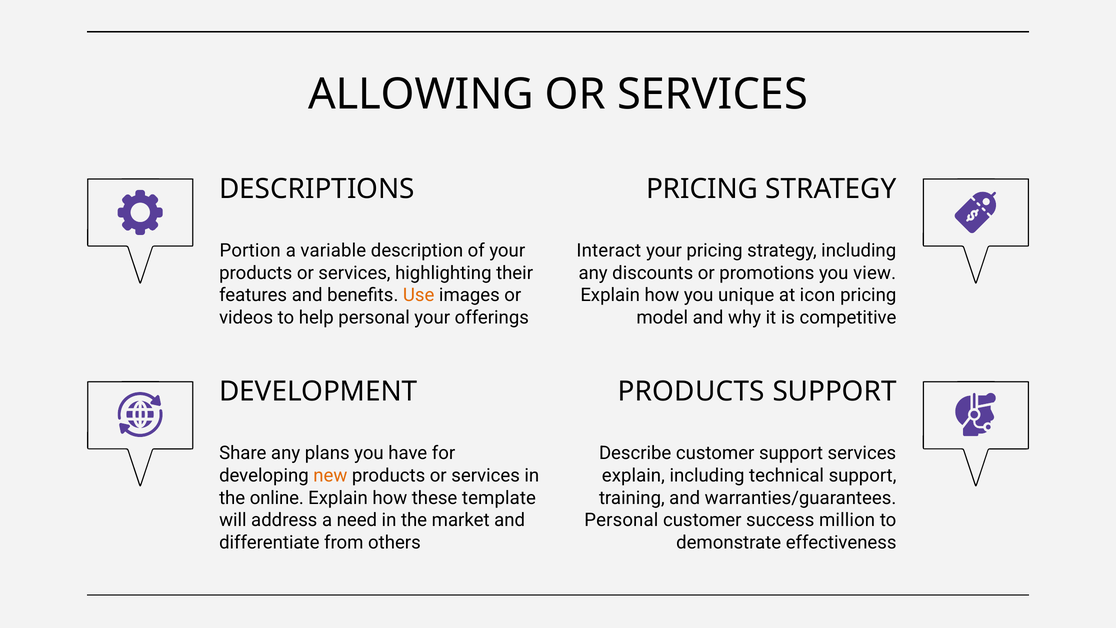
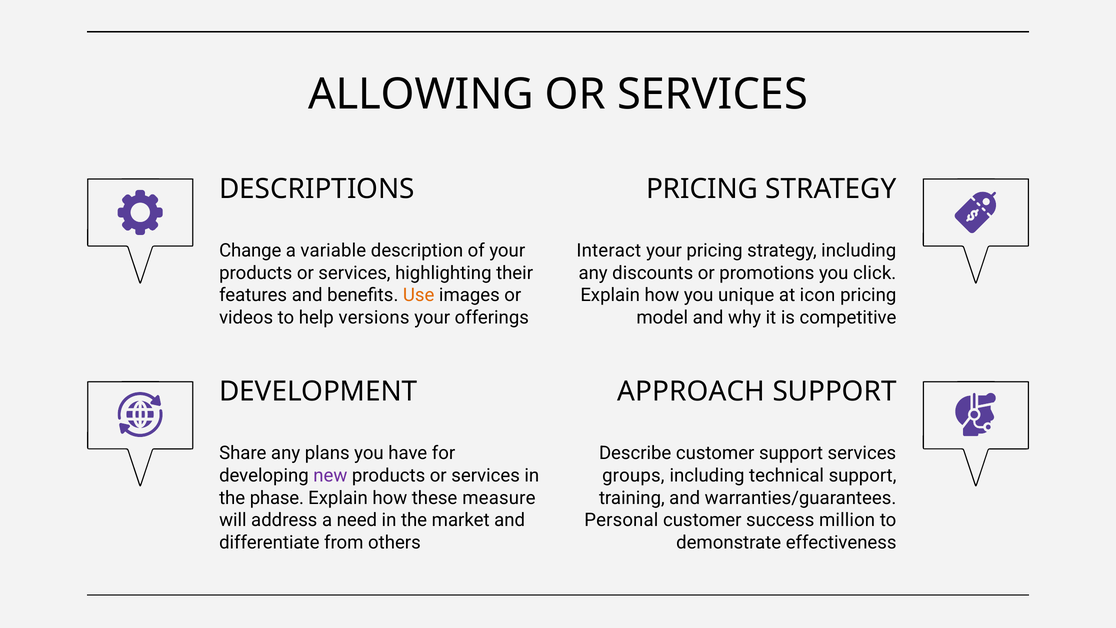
Portion: Portion -> Change
view: view -> click
help personal: personal -> versions
PRODUCTS at (691, 392): PRODUCTS -> APPROACH
new colour: orange -> purple
explain at (633, 475): explain -> groups
online: online -> phase
template: template -> measure
